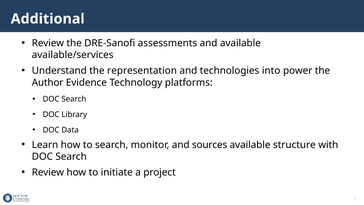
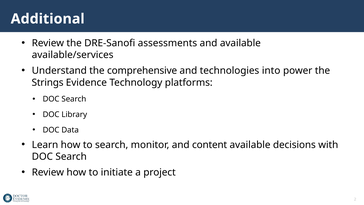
representation: representation -> comprehensive
Author: Author -> Strings
sources: sources -> content
structure: structure -> decisions
